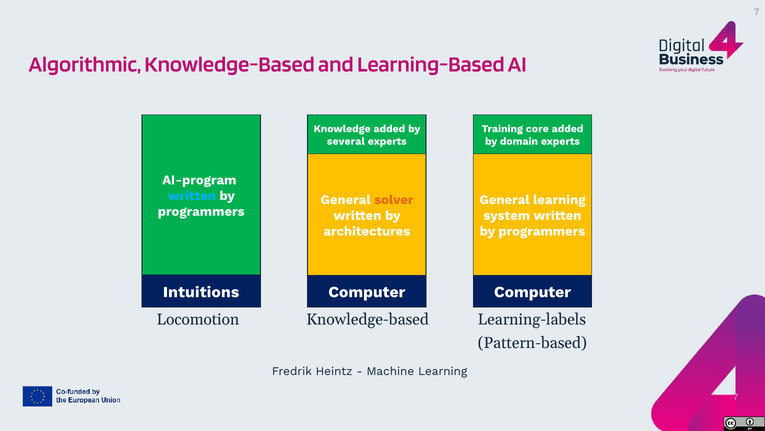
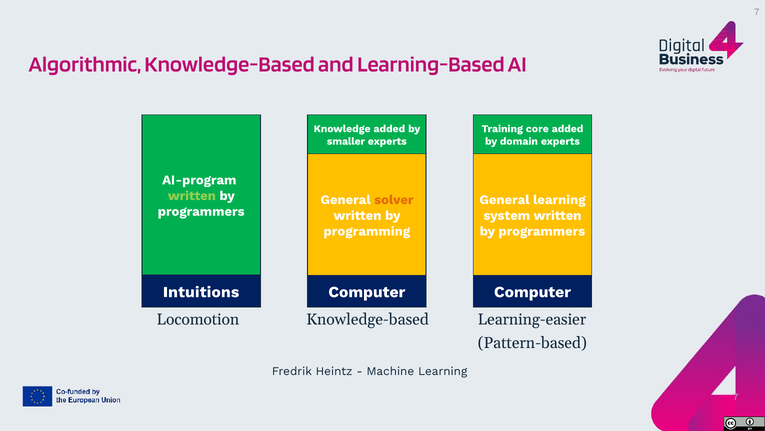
several: several -> smaller
written at (192, 195) colour: light blue -> light green
architectures: architectures -> programming
Learning-labels: Learning-labels -> Learning-easier
